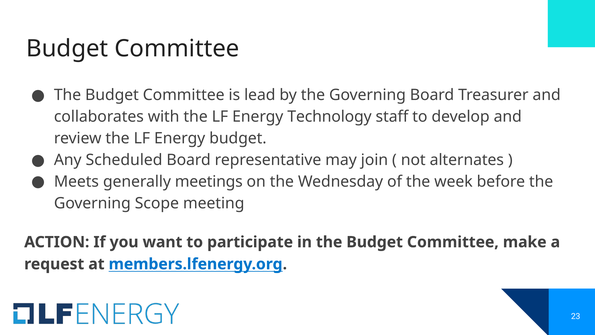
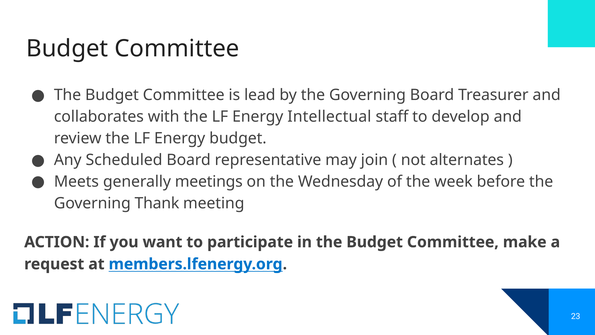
Technology: Technology -> Intellectual
Scope: Scope -> Thank
